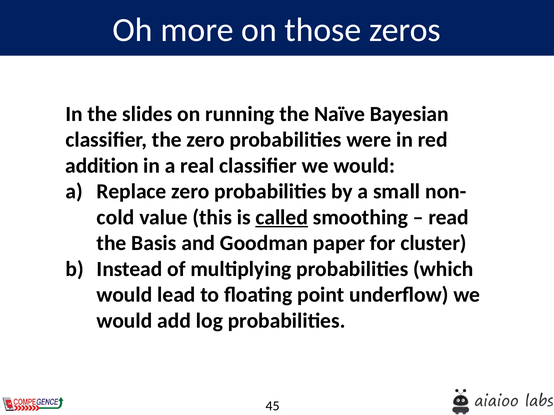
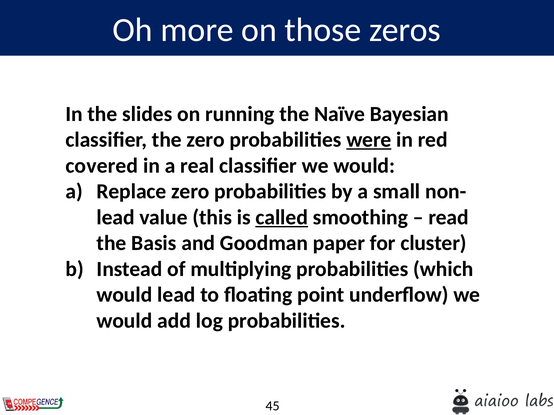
were underline: none -> present
addition: addition -> covered
cold at (116, 218): cold -> lead
